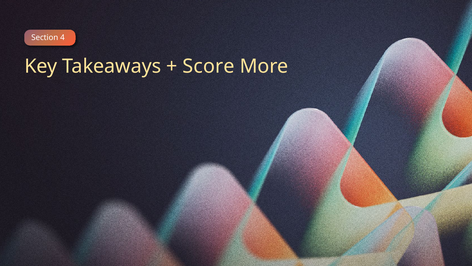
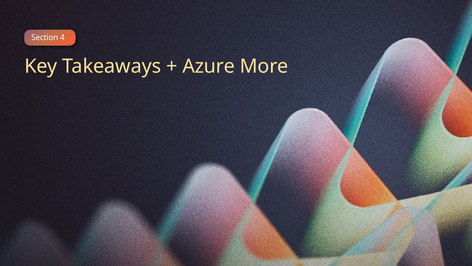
Score: Score -> Azure
